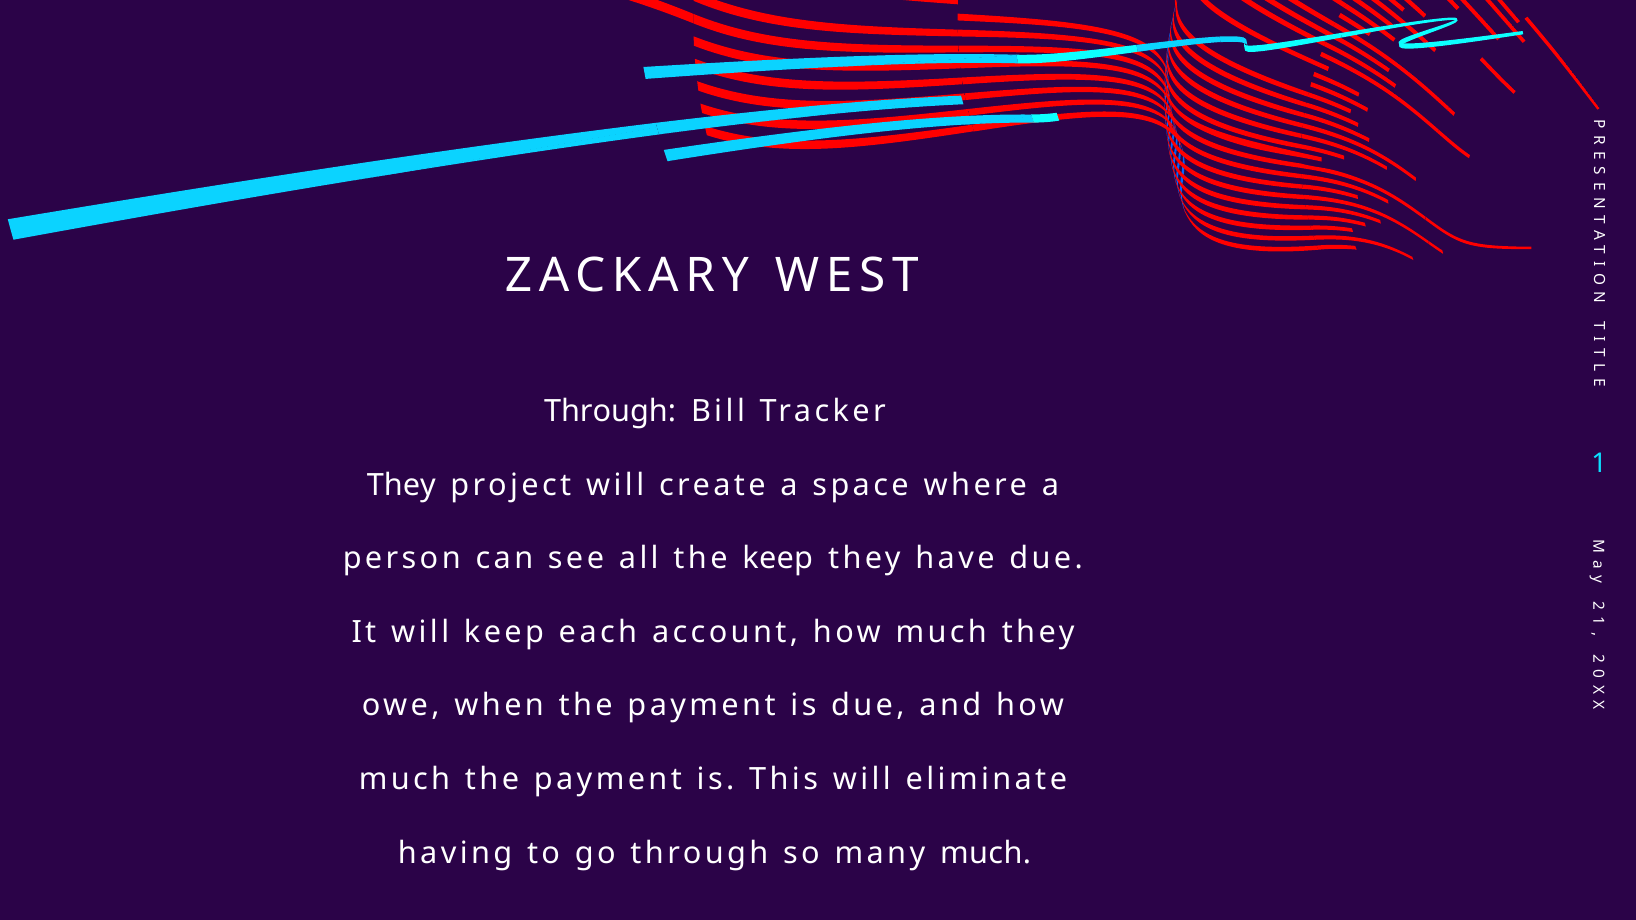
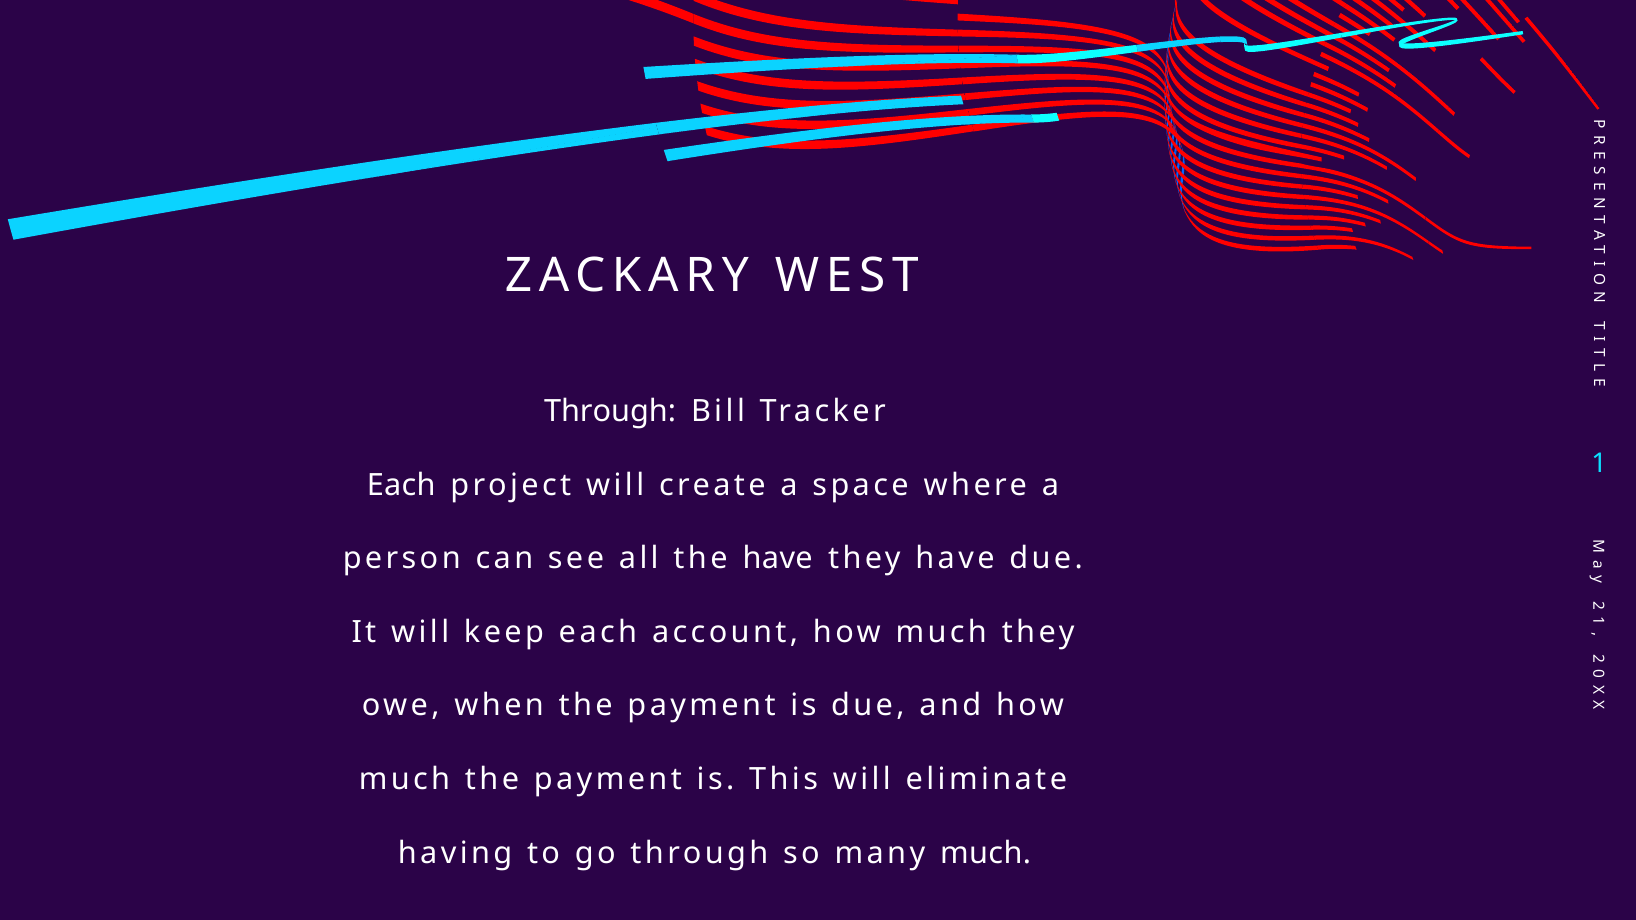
They at (401, 485): They -> Each
the keep: keep -> have
